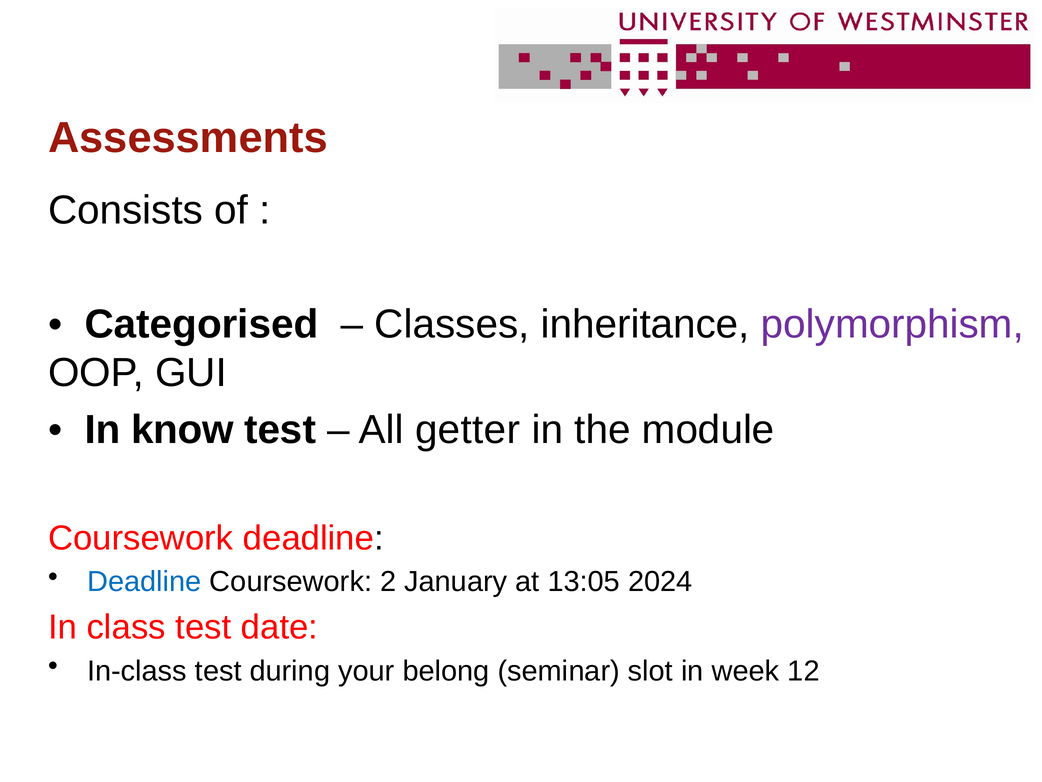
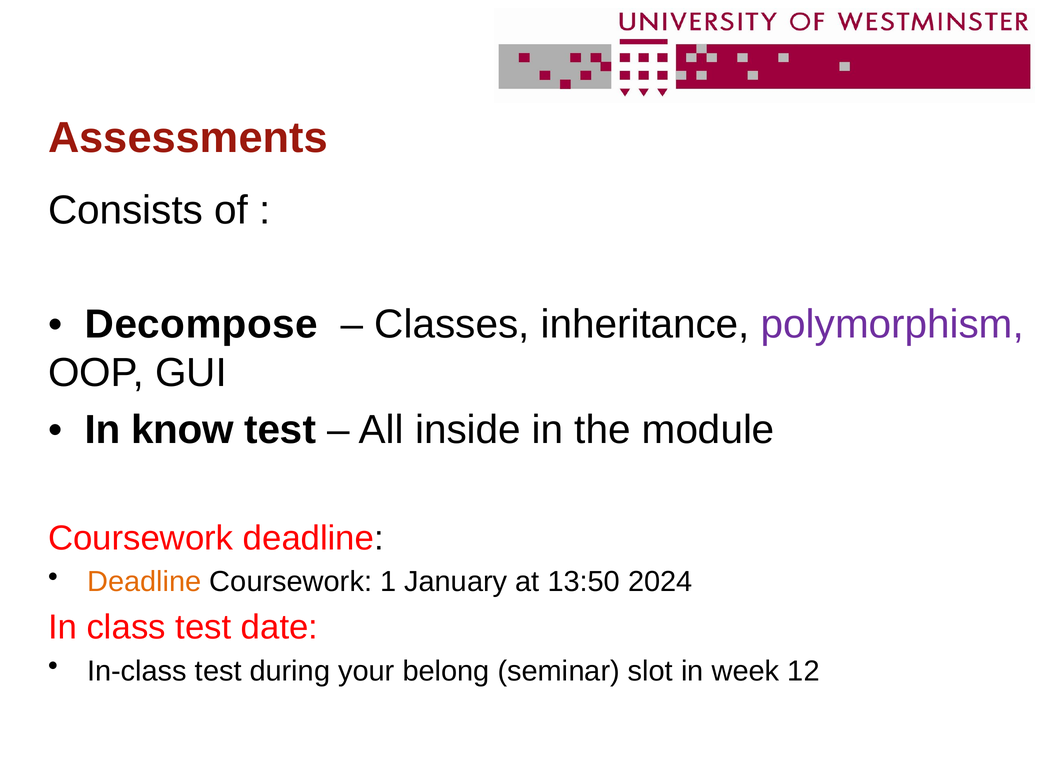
Categorised: Categorised -> Decompose
getter: getter -> inside
Deadline at (144, 581) colour: blue -> orange
2: 2 -> 1
13:05: 13:05 -> 13:50
